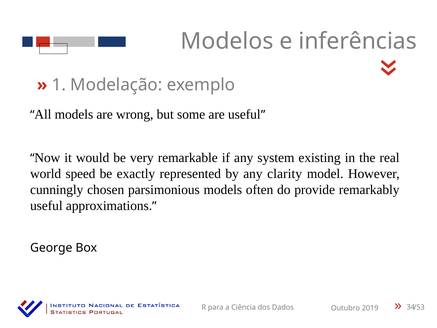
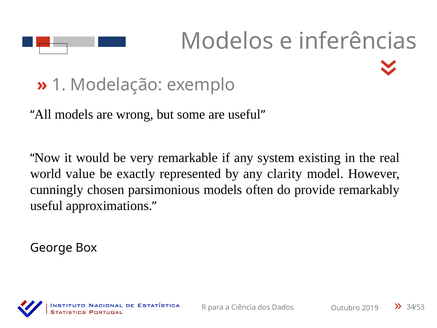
speed: speed -> value
